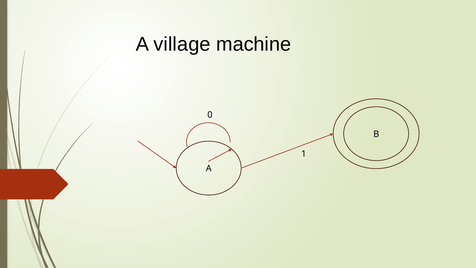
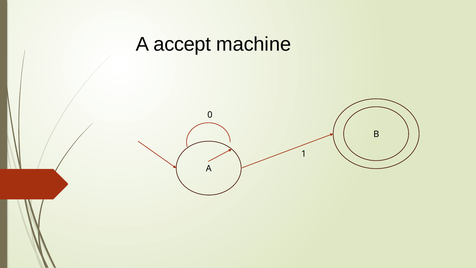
village: village -> accept
